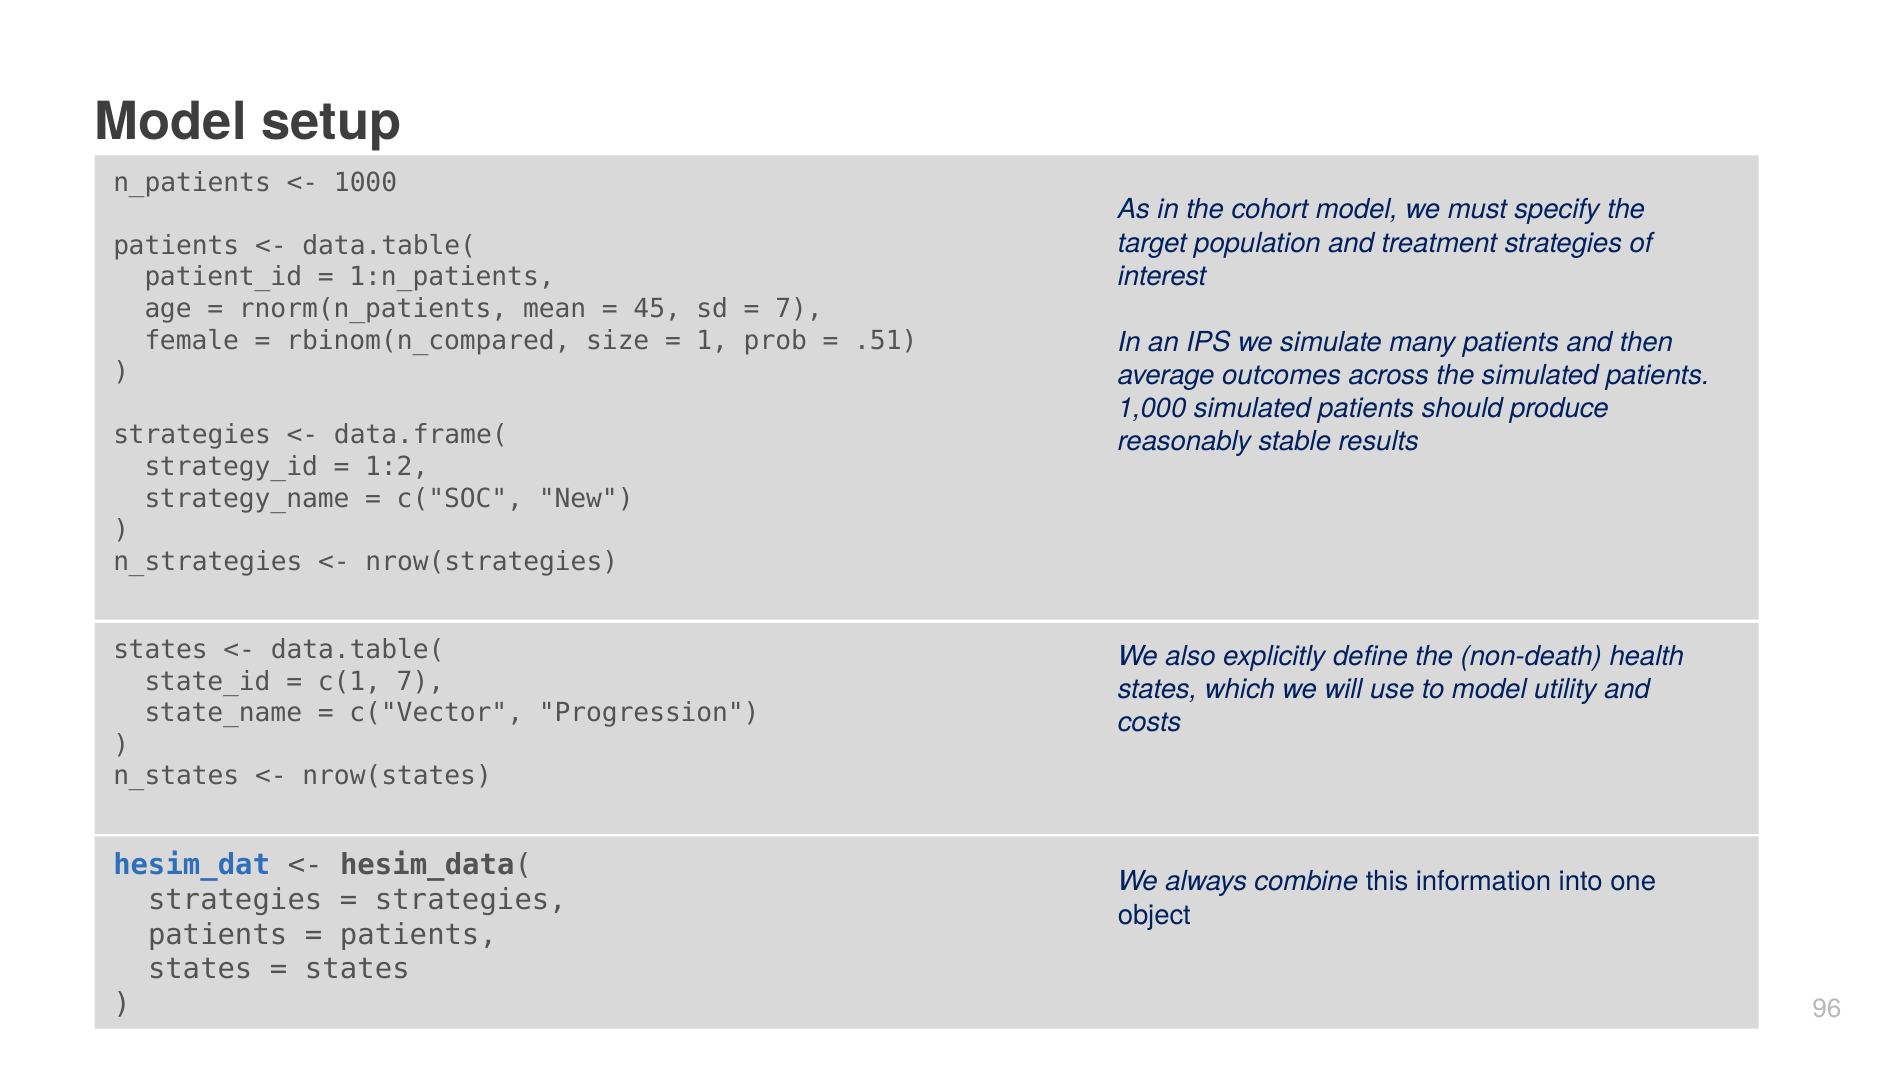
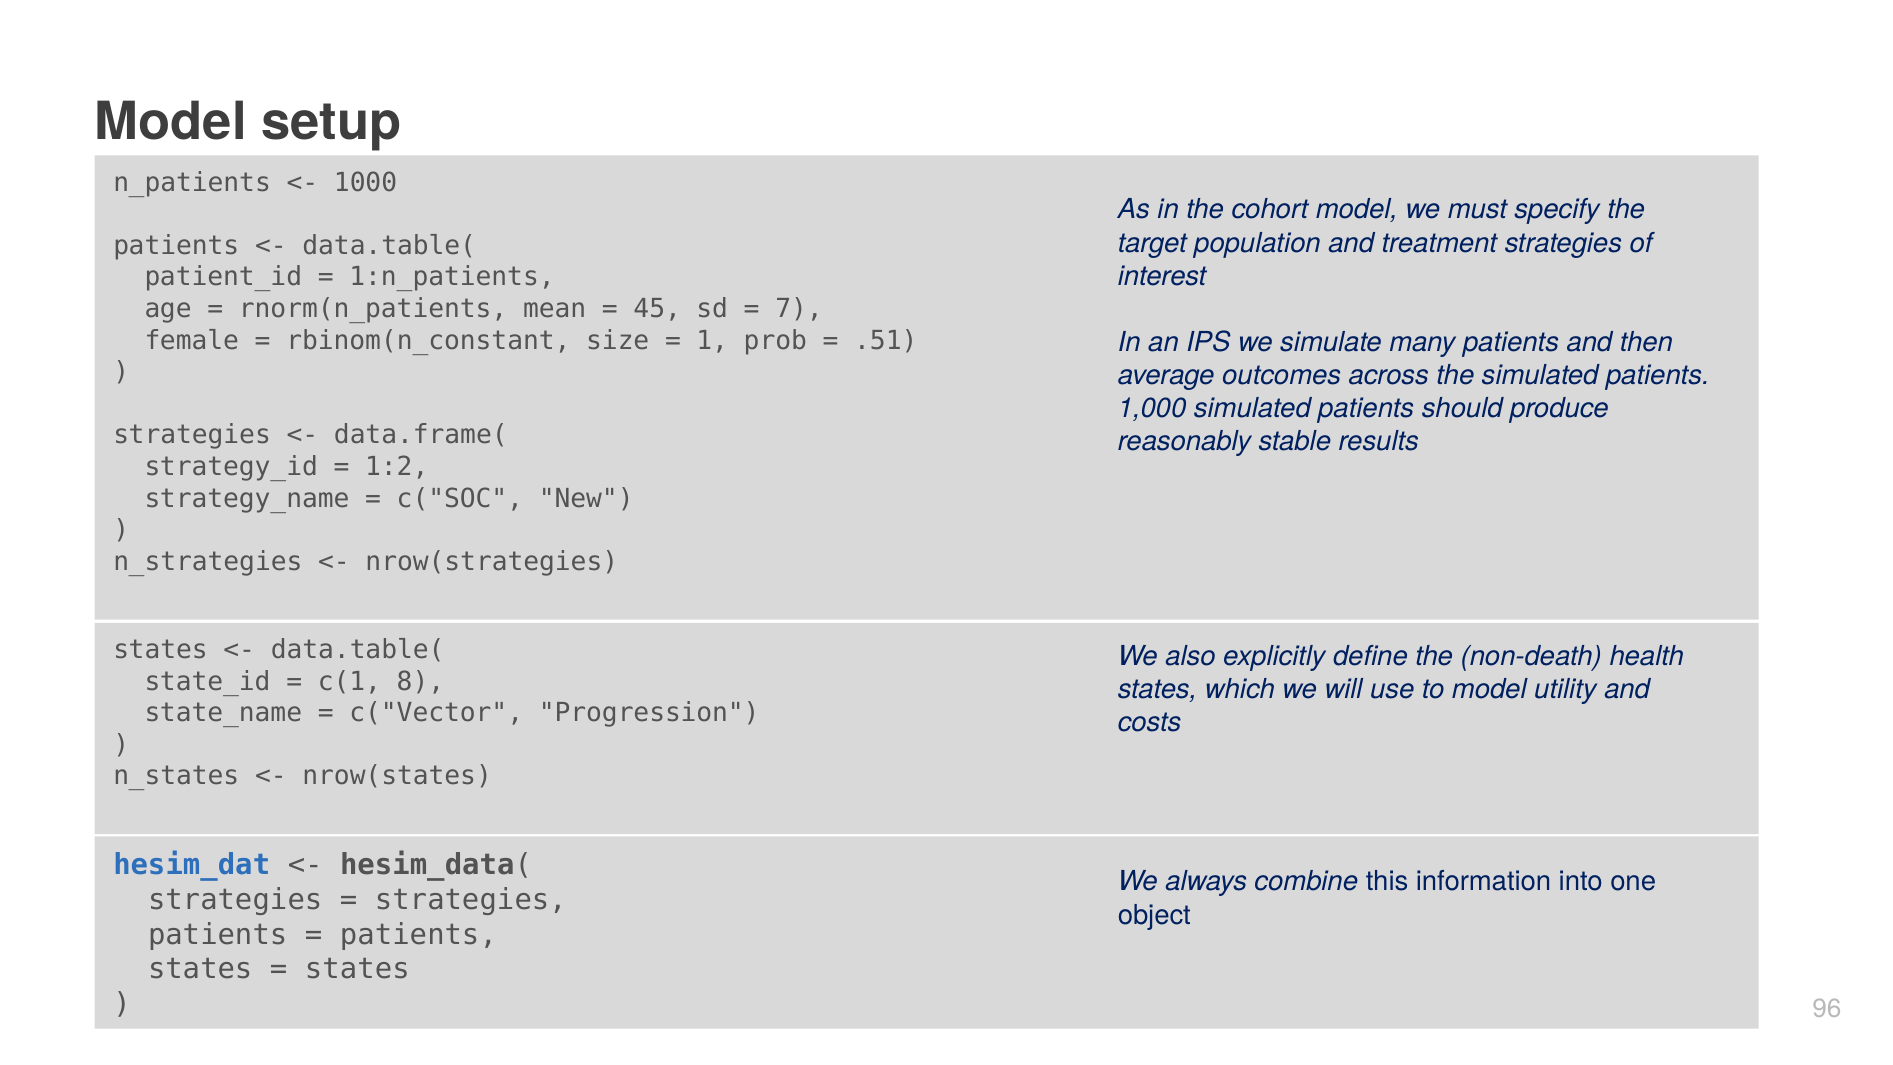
rbinom(n_compared: rbinom(n_compared -> rbinom(n_constant
c(1 7: 7 -> 8
